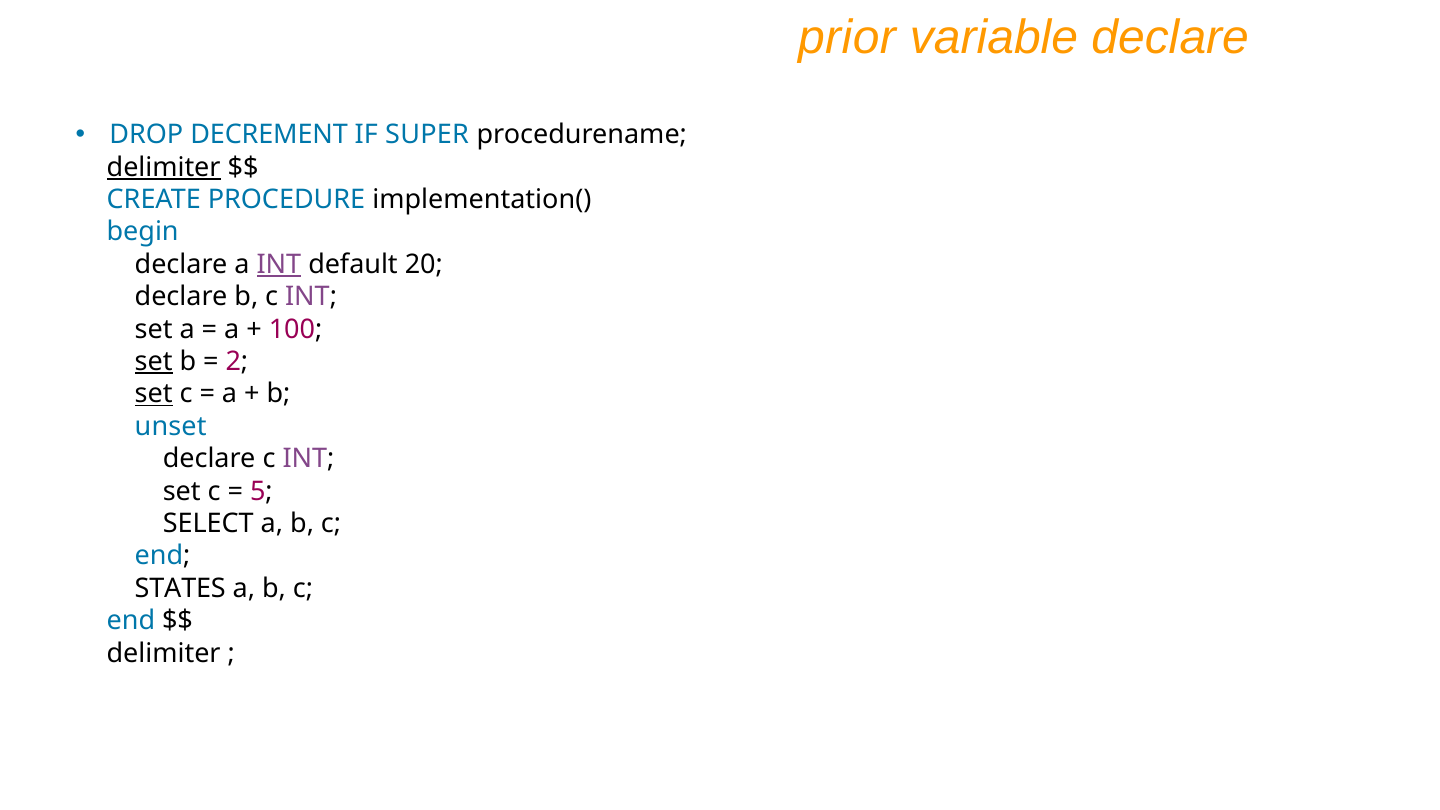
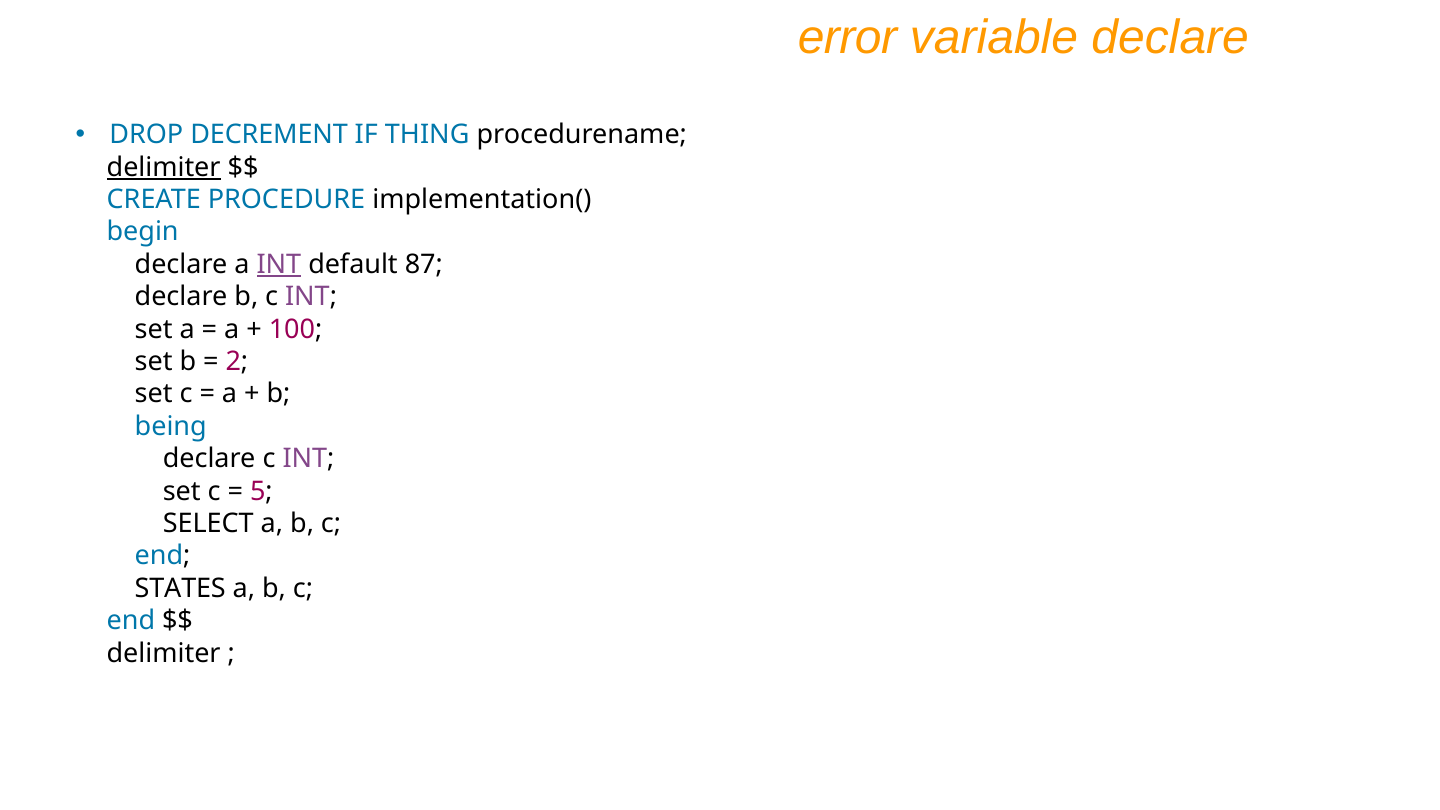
prior: prior -> error
SUPER: SUPER -> THING
20: 20 -> 87
set at (154, 362) underline: present -> none
set at (154, 394) underline: present -> none
unset: unset -> being
